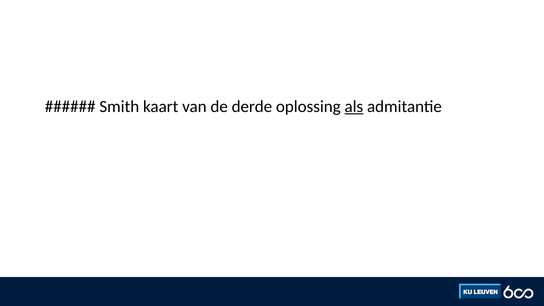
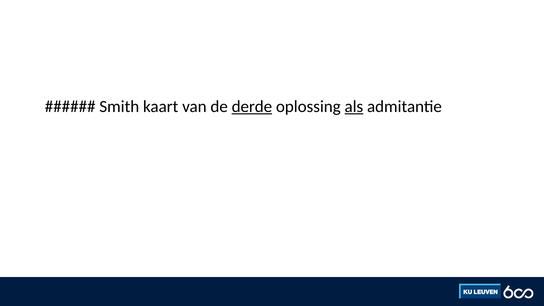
derde underline: none -> present
